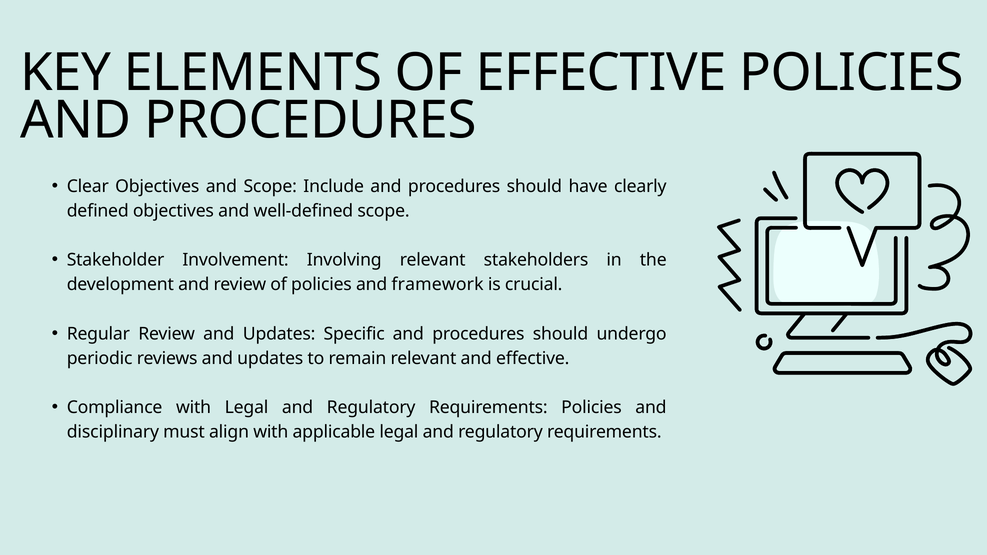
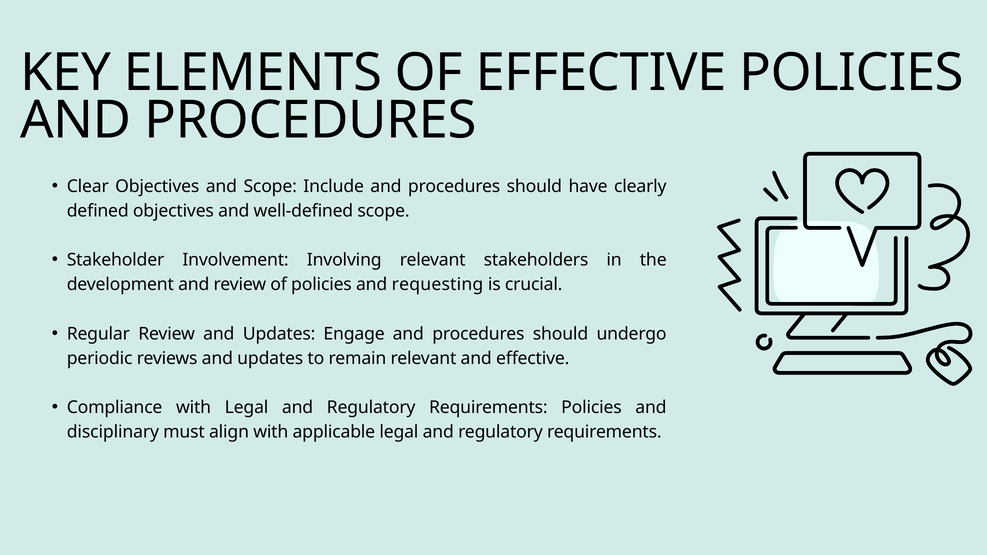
framework: framework -> requesting
Specific: Specific -> Engage
